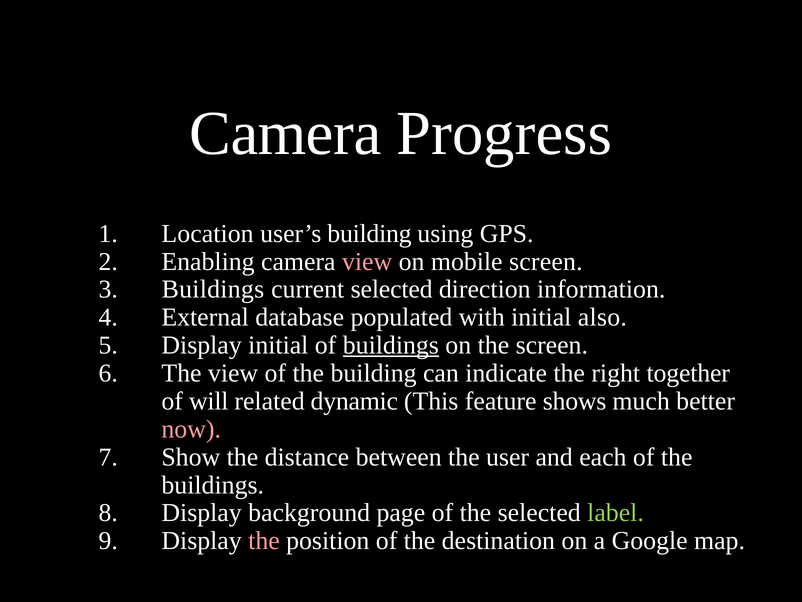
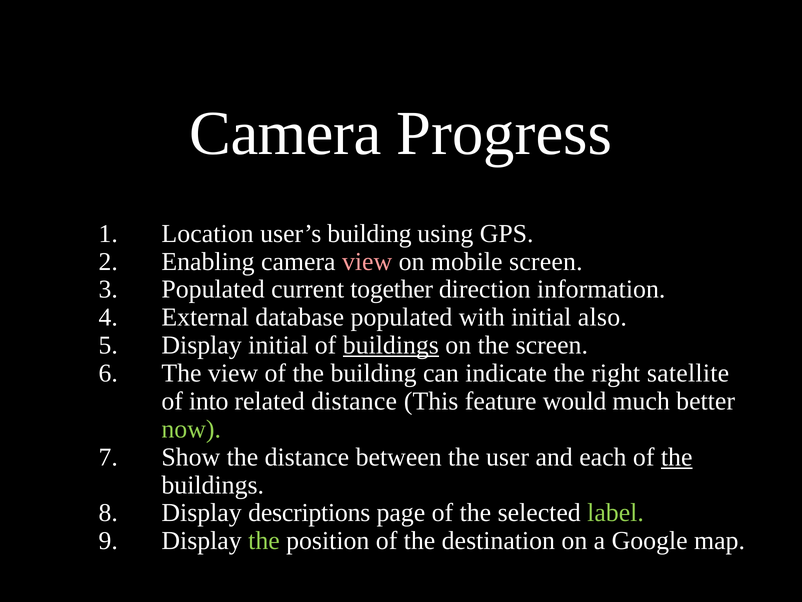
Buildings at (213, 289): Buildings -> Populated
current selected: selected -> together
together: together -> satellite
will: will -> into
related dynamic: dynamic -> distance
shows: shows -> would
now colour: pink -> light green
the at (677, 457) underline: none -> present
background: background -> descriptions
the at (264, 540) colour: pink -> light green
